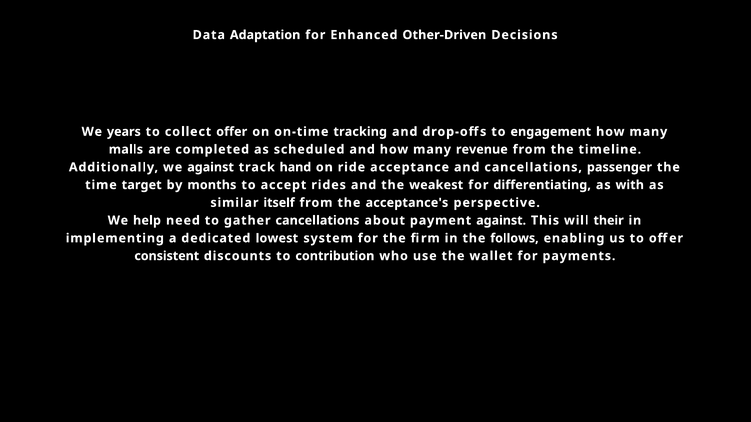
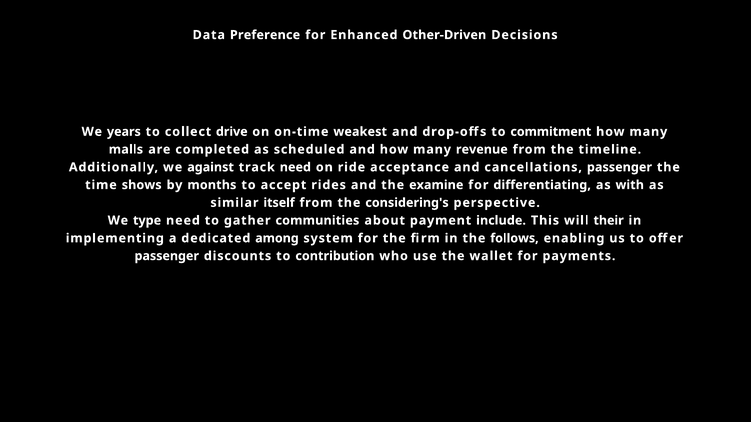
Adaptation: Adaptation -> Preference
collect offer: offer -> drive
tracking: tracking -> weakest
engagement: engagement -> commitment
track hand: hand -> need
target: target -> shows
weakest: weakest -> examine
acceptance's: acceptance's -> considering's
help: help -> type
gather cancellations: cancellations -> communities
payment against: against -> include
lowest: lowest -> among
consistent at (167, 256): consistent -> passenger
